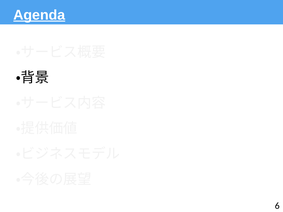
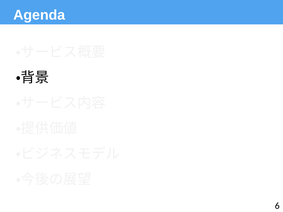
Agenda underline: present -> none
